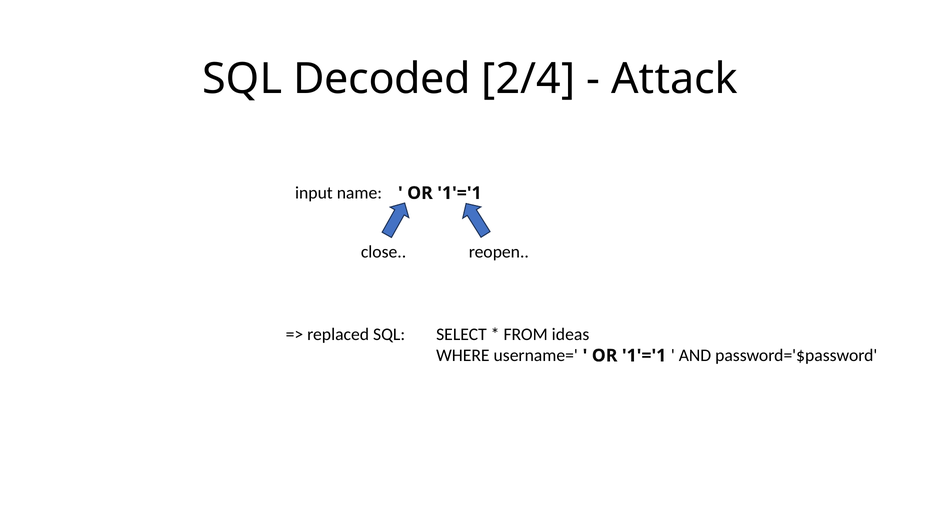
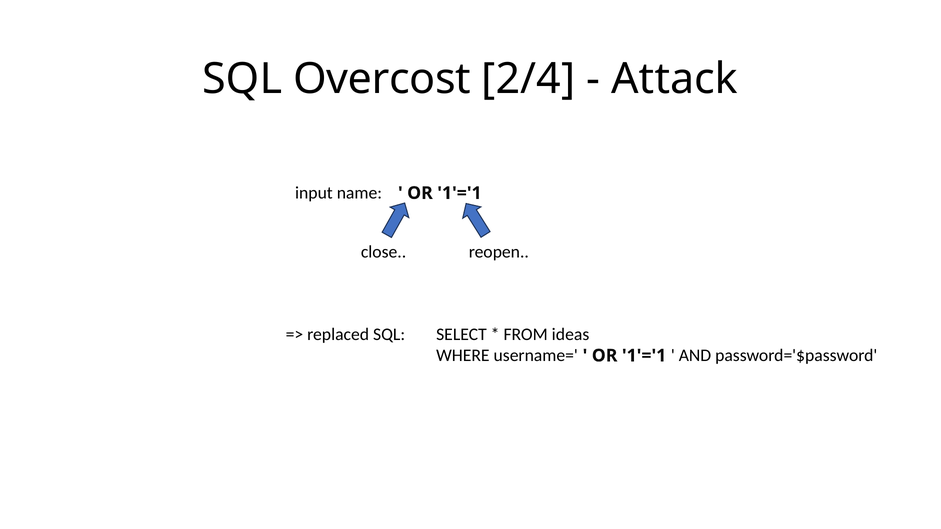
Decoded: Decoded -> Overcost
